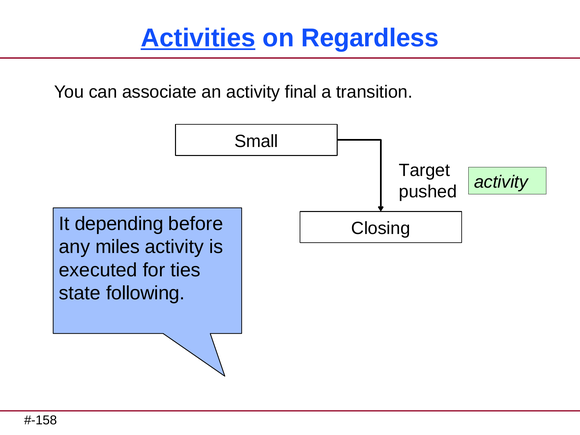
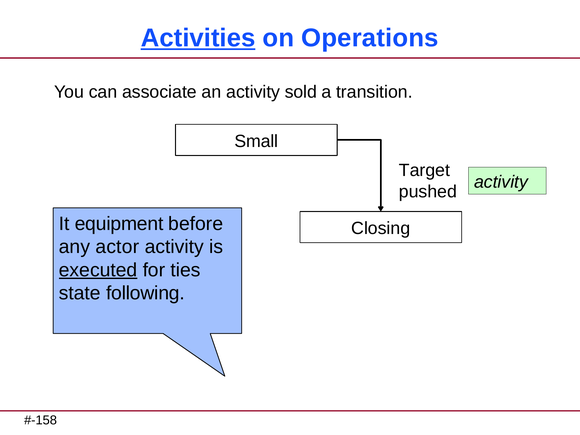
Regardless: Regardless -> Operations
final: final -> sold
depending: depending -> equipment
miles: miles -> actor
executed underline: none -> present
